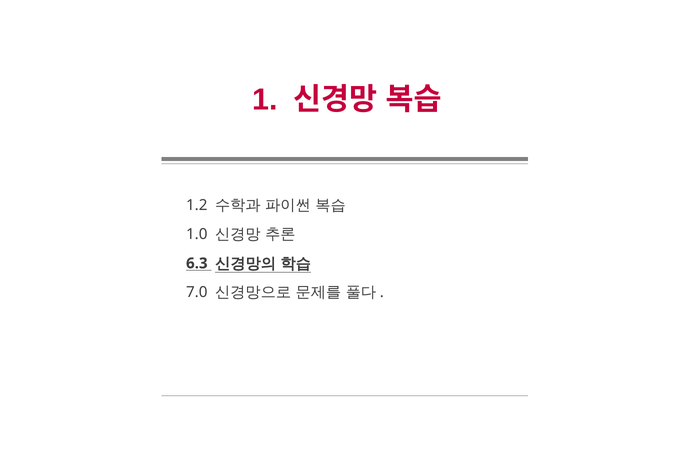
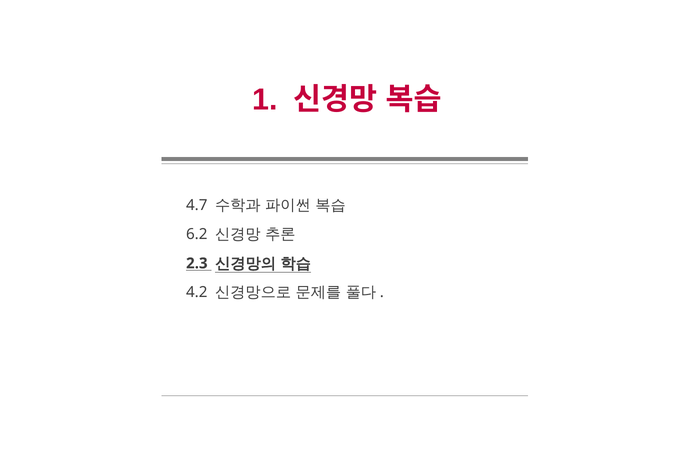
1.2: 1.2 -> 4.7
1.0: 1.0 -> 6.2
6.3: 6.3 -> 2.3
7.0: 7.0 -> 4.2
